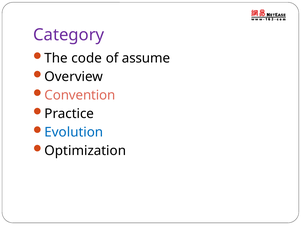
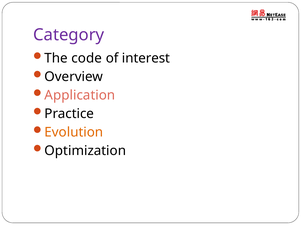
assume: assume -> interest
Convention: Convention -> Application
Evolution colour: blue -> orange
